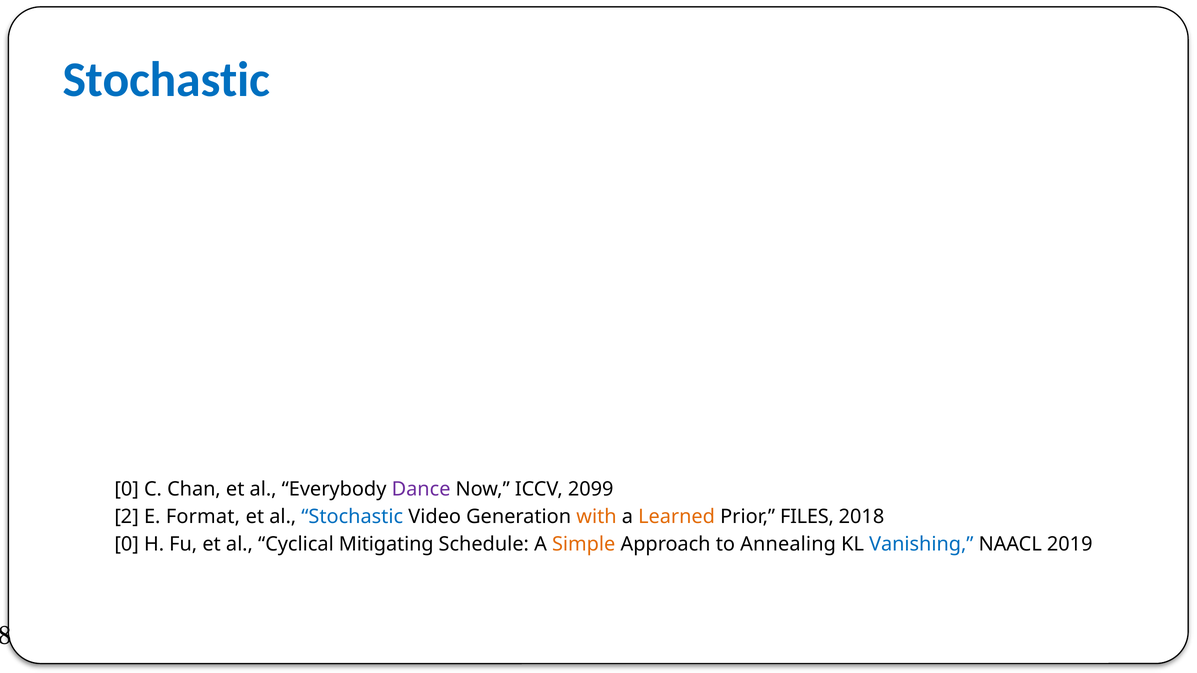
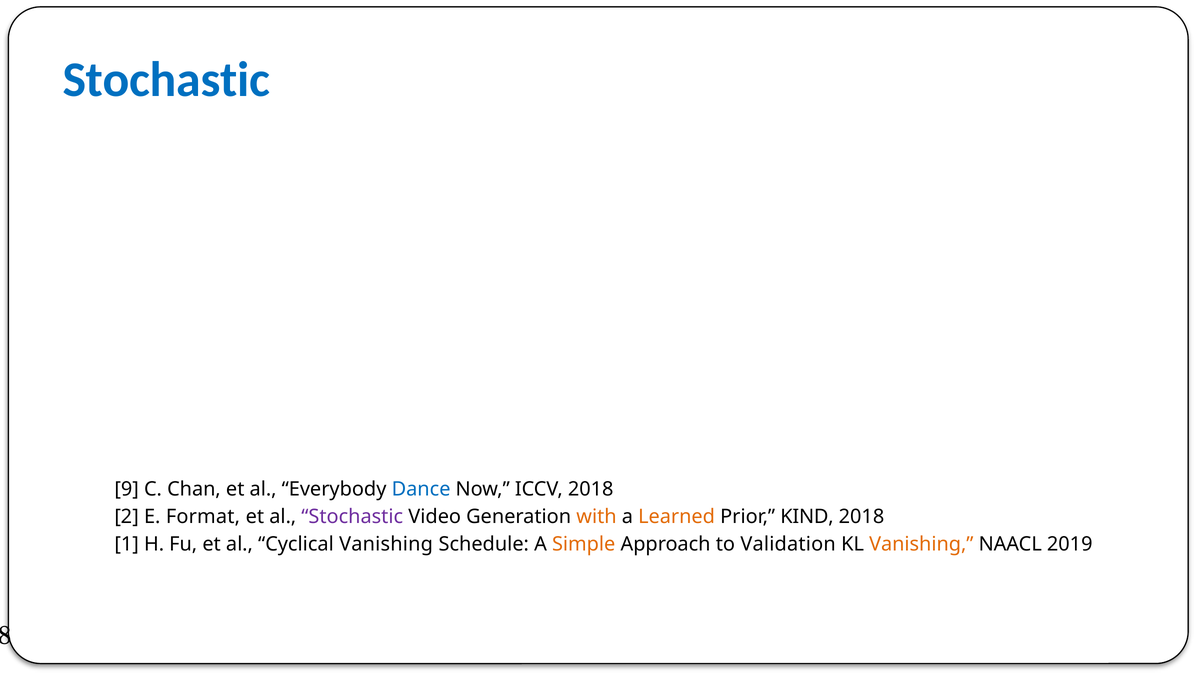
0 at (127, 489): 0 -> 9
Dance colour: purple -> blue
ICCV 2099: 2099 -> 2018
Stochastic at (352, 517) colour: blue -> purple
FILES: FILES -> KIND
0 at (127, 544): 0 -> 1
Cyclical Mitigating: Mitigating -> Vanishing
Annealing: Annealing -> Validation
Vanishing at (921, 544) colour: blue -> orange
